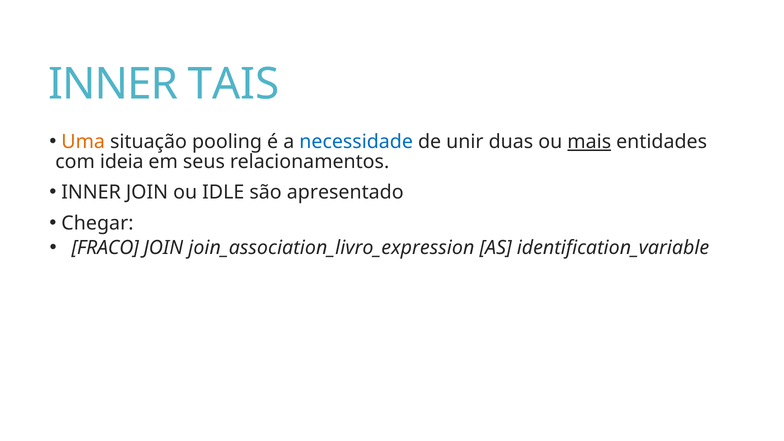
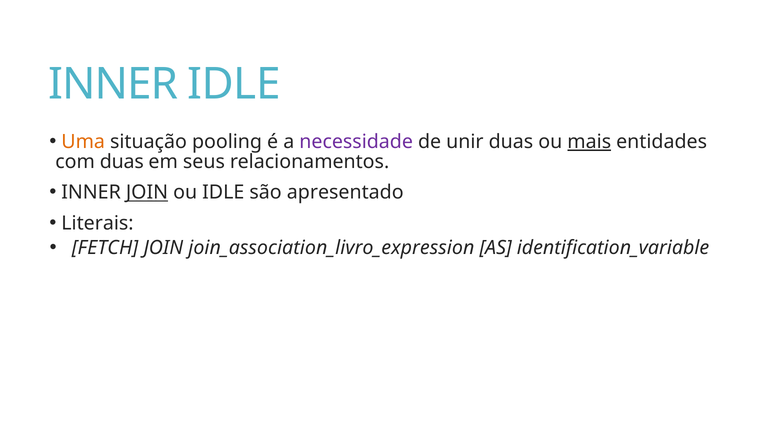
INNER TAIS: TAIS -> IDLE
necessidade colour: blue -> purple
com ideia: ideia -> duas
JOIN at (147, 192) underline: none -> present
Chegar: Chegar -> Literais
FRACO: FRACO -> FETCH
